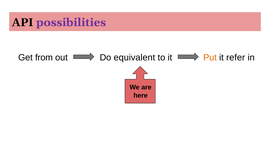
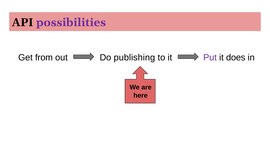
equivalent: equivalent -> publishing
Put colour: orange -> purple
refer: refer -> does
